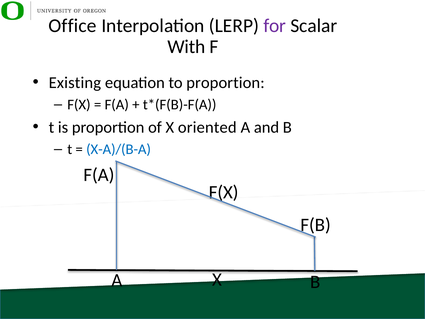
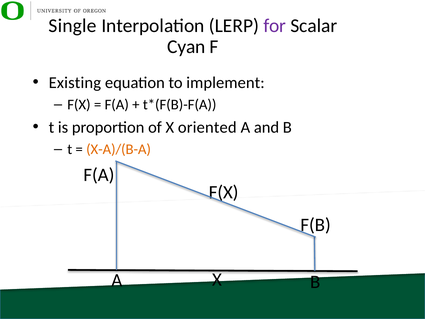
Office: Office -> Single
With: With -> Cyan
to proportion: proportion -> implement
X-A)/(B-A colour: blue -> orange
